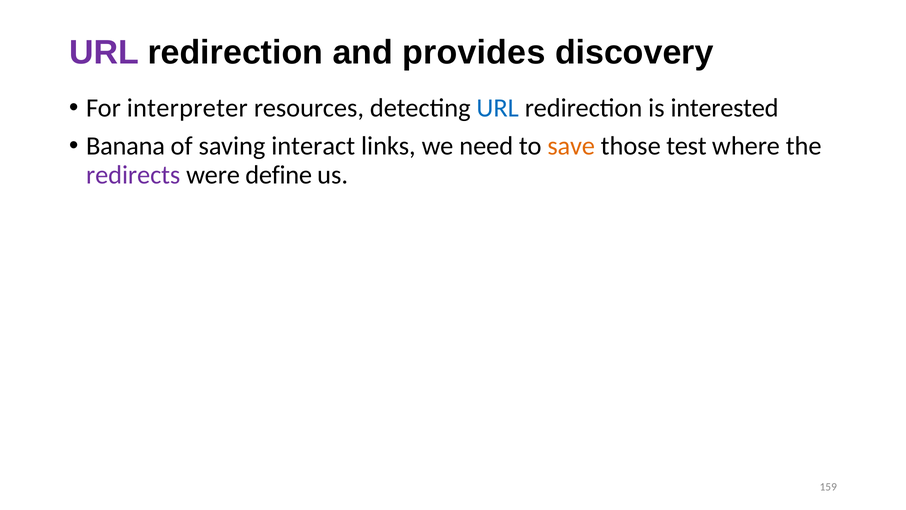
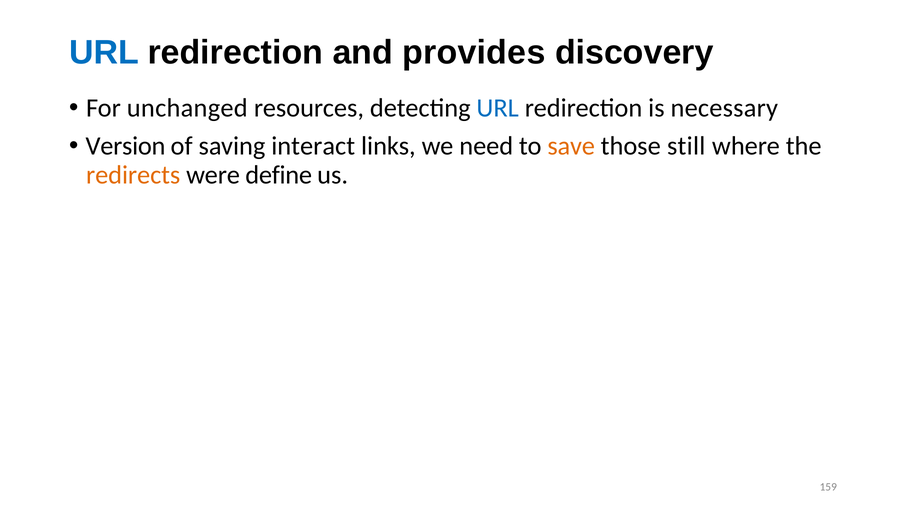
URL at (104, 52) colour: purple -> blue
interpreter: interpreter -> unchanged
interested: interested -> necessary
Banana: Banana -> Version
test: test -> still
redirects colour: purple -> orange
